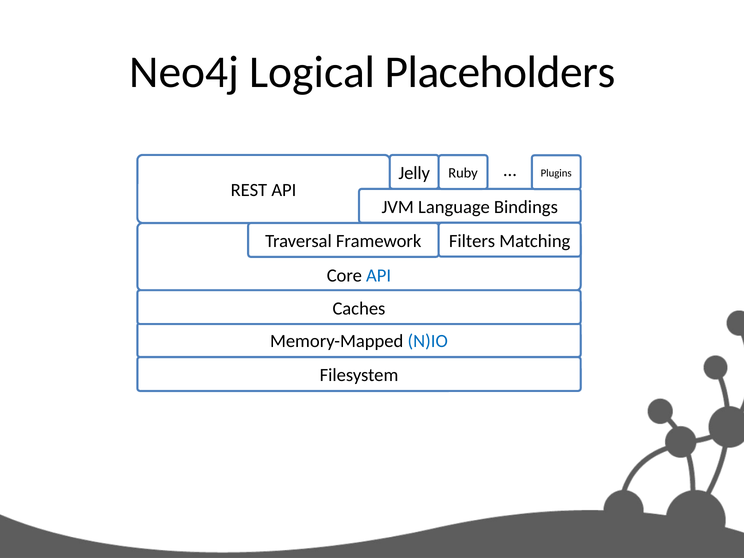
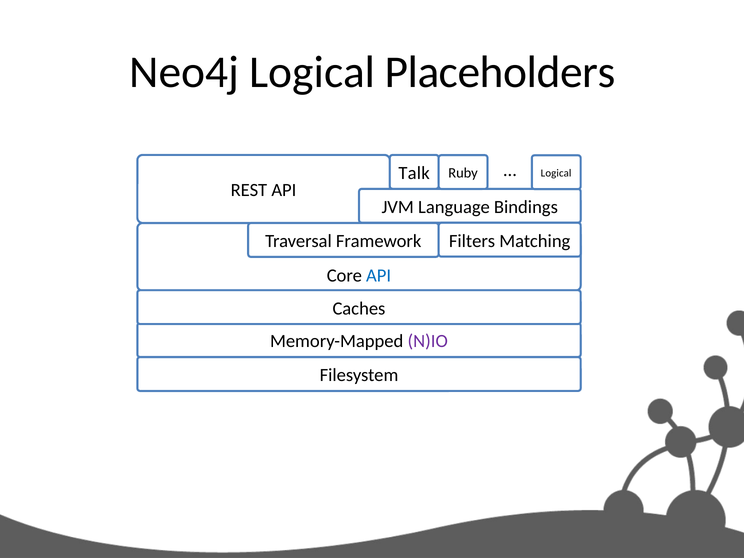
Jelly: Jelly -> Talk
Ruby Plugins: Plugins -> Logical
N)IO colour: blue -> purple
